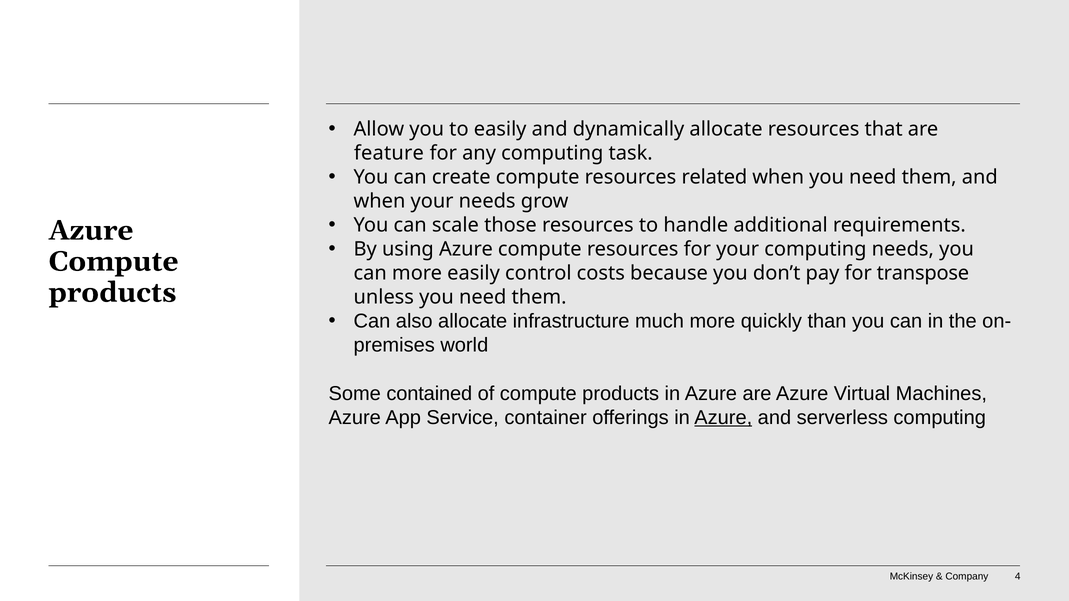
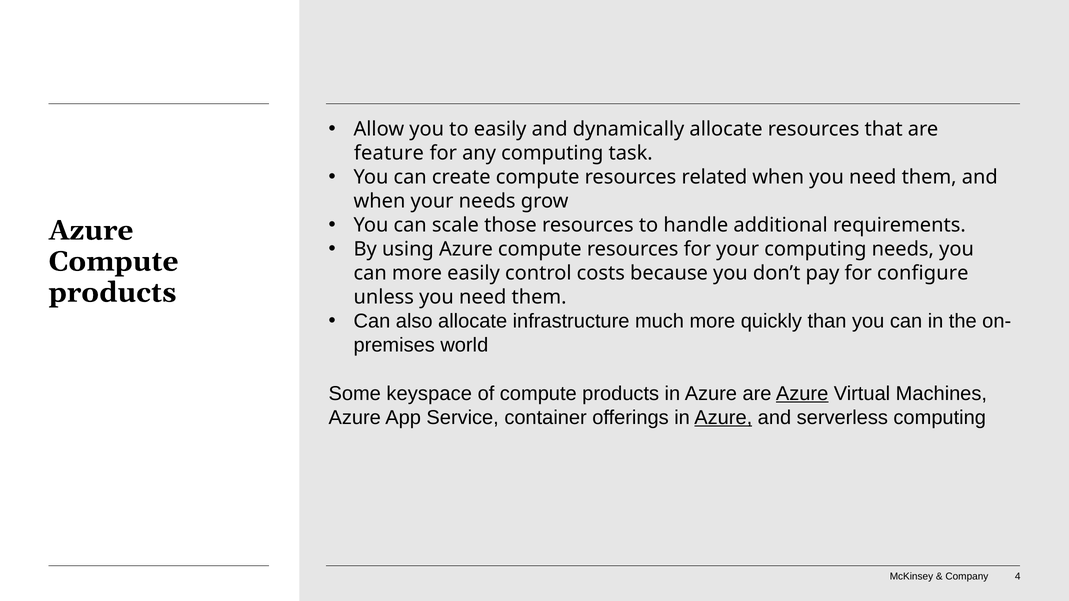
transpose: transpose -> configure
contained: contained -> keyspace
Azure at (802, 394) underline: none -> present
